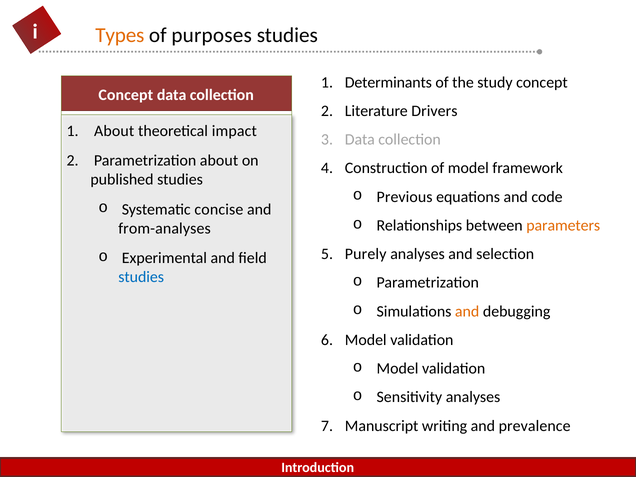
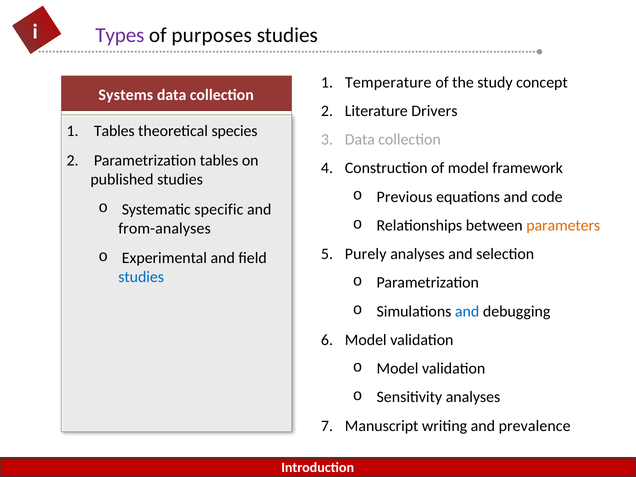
Types colour: orange -> purple
Determinants: Determinants -> Temperature
Concept at (126, 95): Concept -> Systems
1 About: About -> Tables
impact: impact -> species
Parametrization about: about -> tables
concise: concise -> specific
and at (467, 311) colour: orange -> blue
